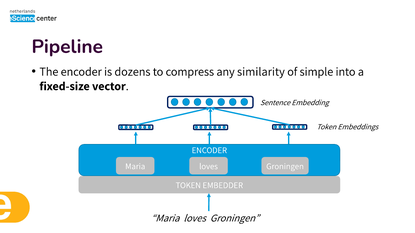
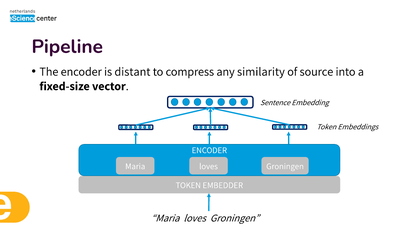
dozens: dozens -> distant
simple: simple -> source
